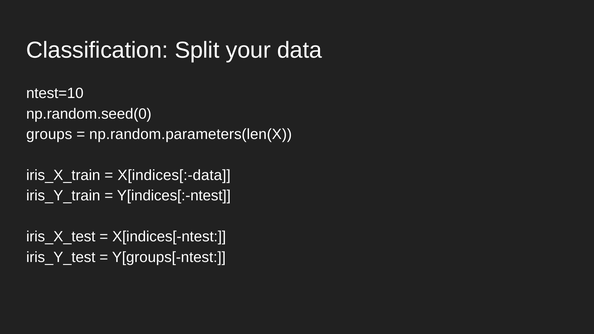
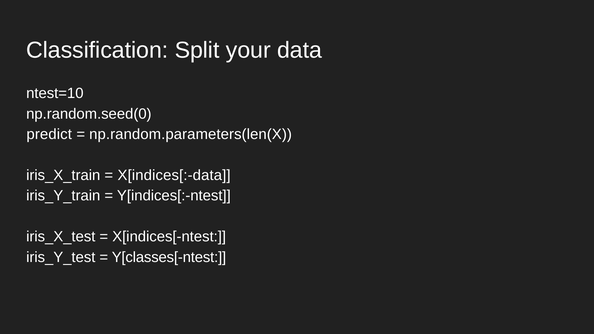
groups: groups -> predict
Y[groups[-ntest: Y[groups[-ntest -> Y[classes[-ntest
